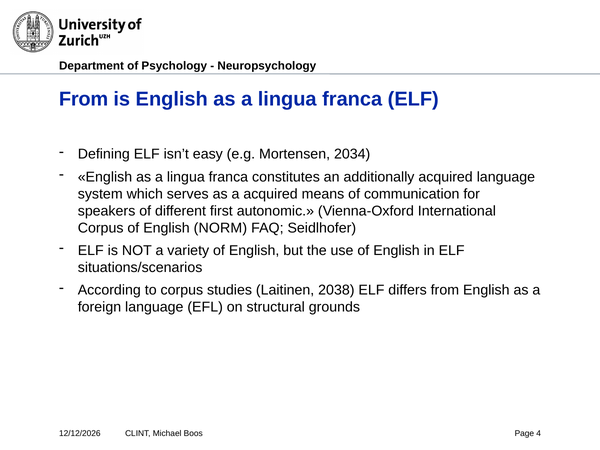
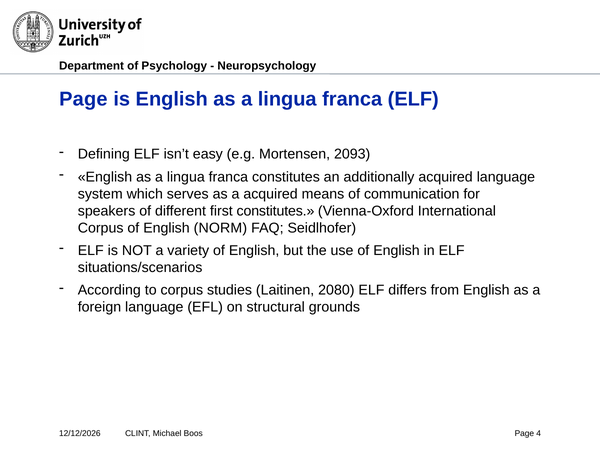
From at (84, 99): From -> Page
2034: 2034 -> 2093
first autonomic: autonomic -> constitutes
2038: 2038 -> 2080
